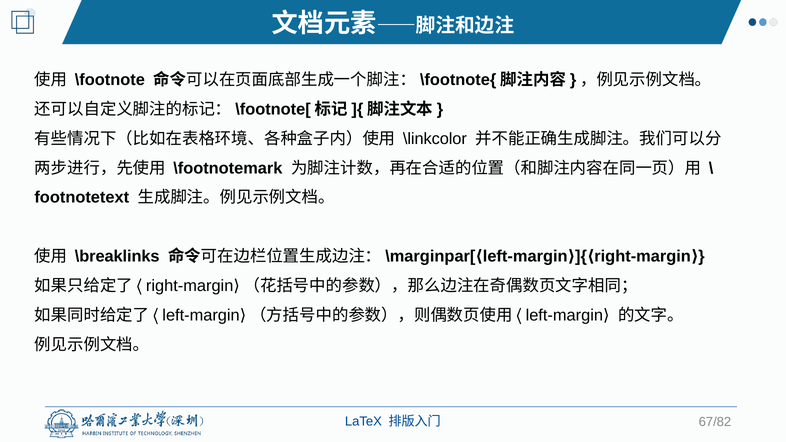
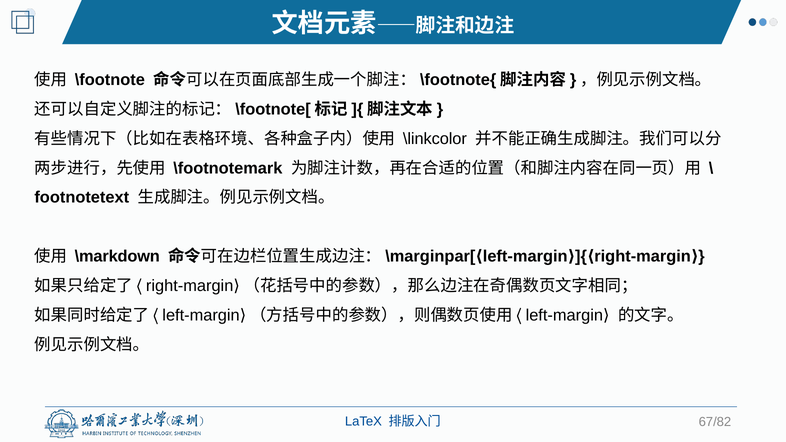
\breaklinks: \breaklinks -> \markdown
